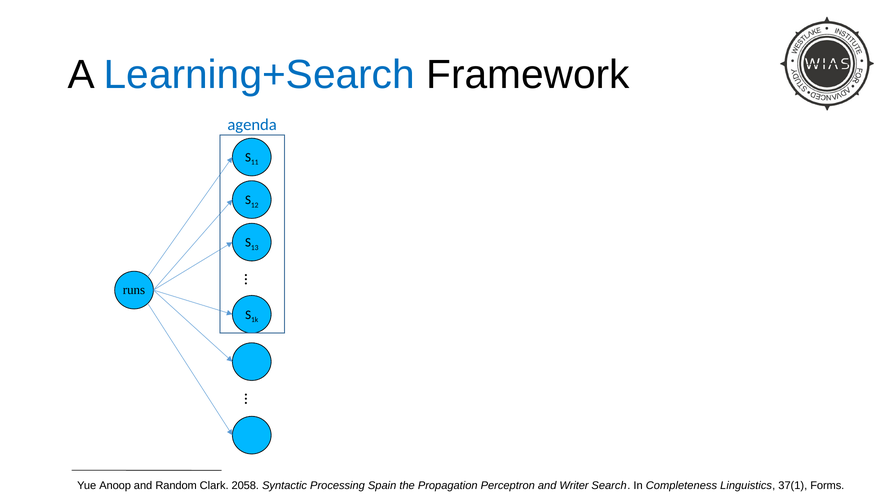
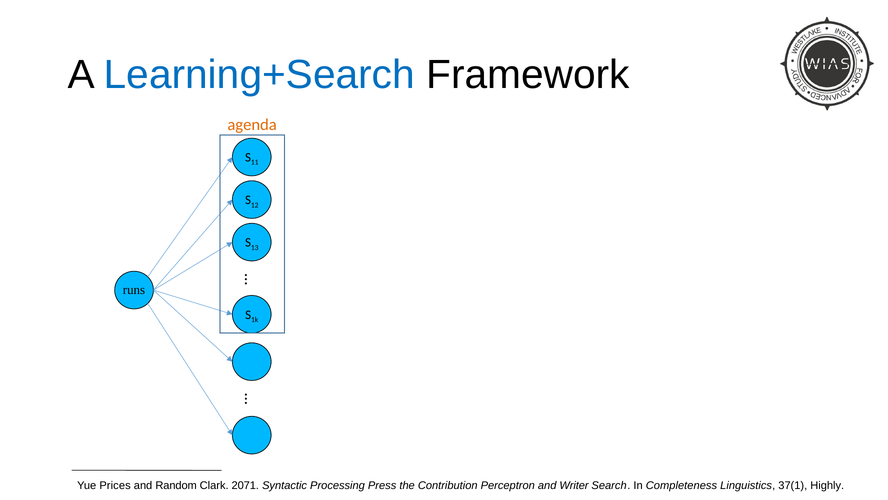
agenda colour: blue -> orange
Anoop: Anoop -> Prices
2058: 2058 -> 2071
Spain: Spain -> Press
Propagation: Propagation -> Contribution
Forms: Forms -> Highly
